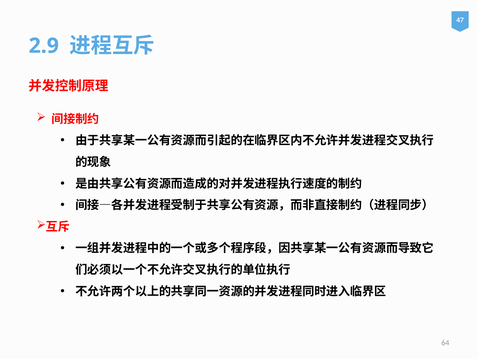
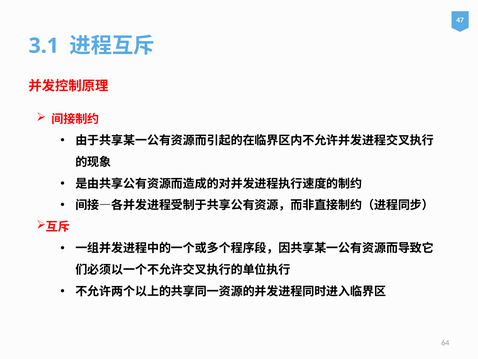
2.9: 2.9 -> 3.1
